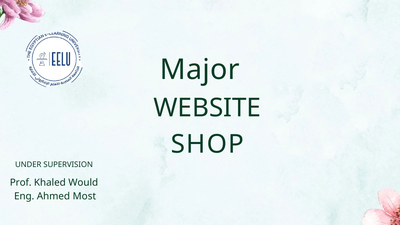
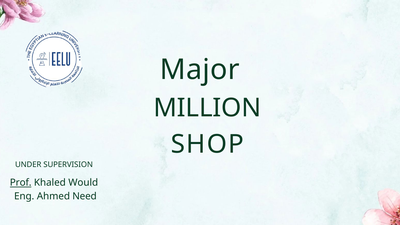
WEBSITE: WEBSITE -> MILLION
Prof underline: none -> present
Most: Most -> Need
